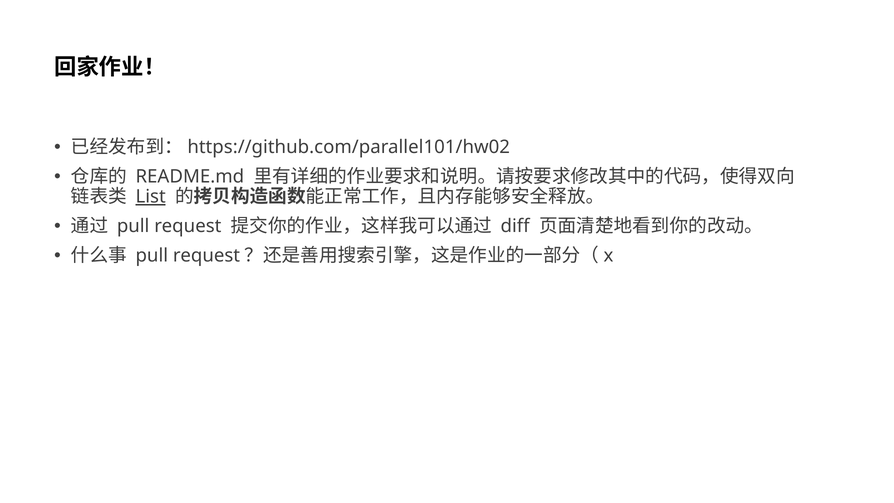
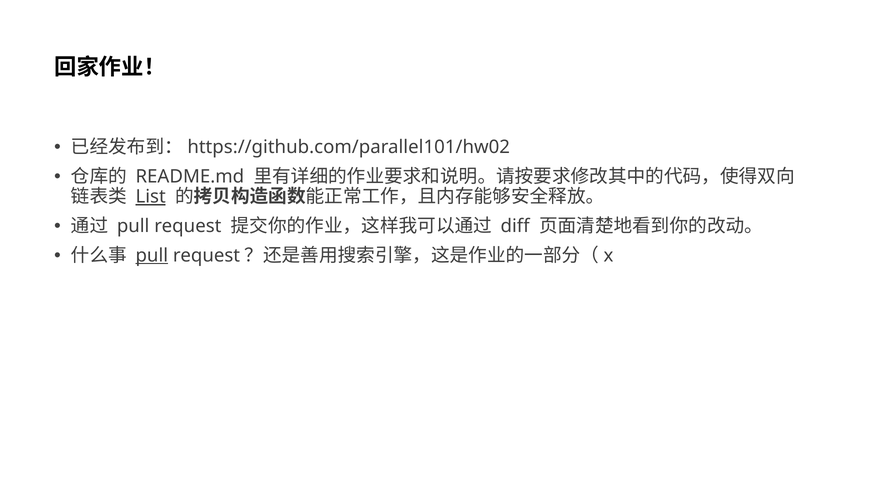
pull at (152, 256) underline: none -> present
